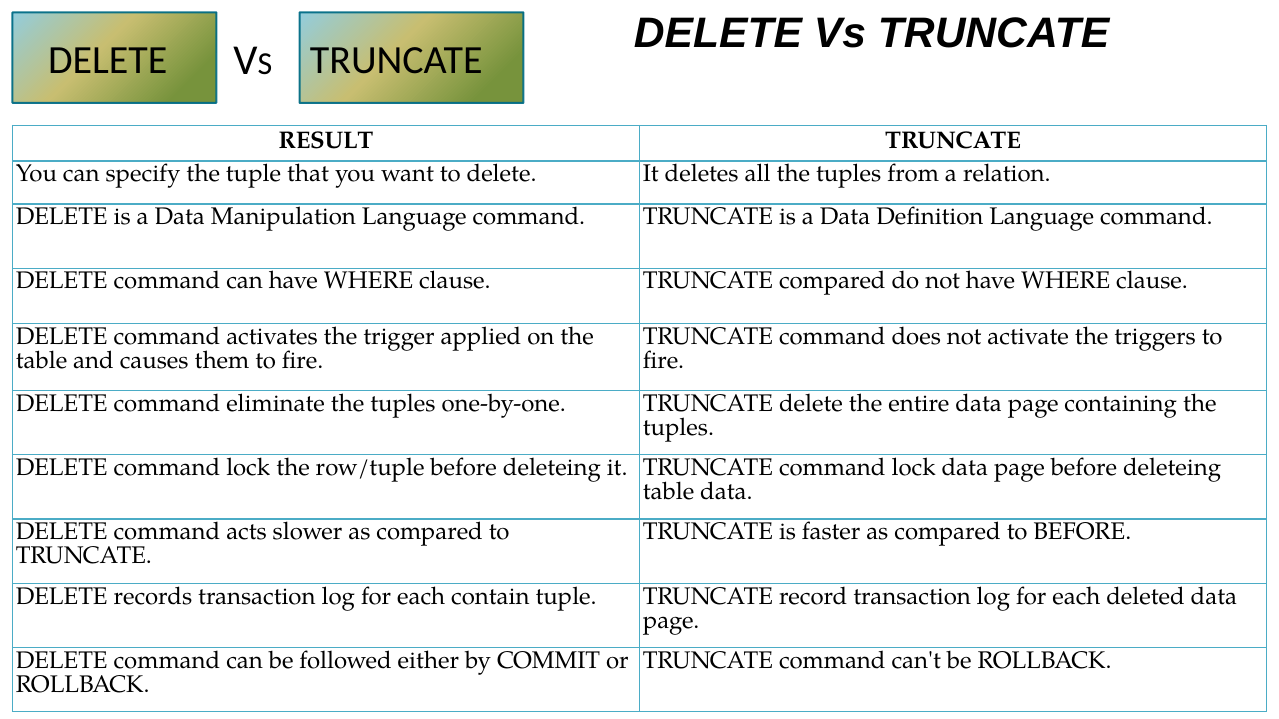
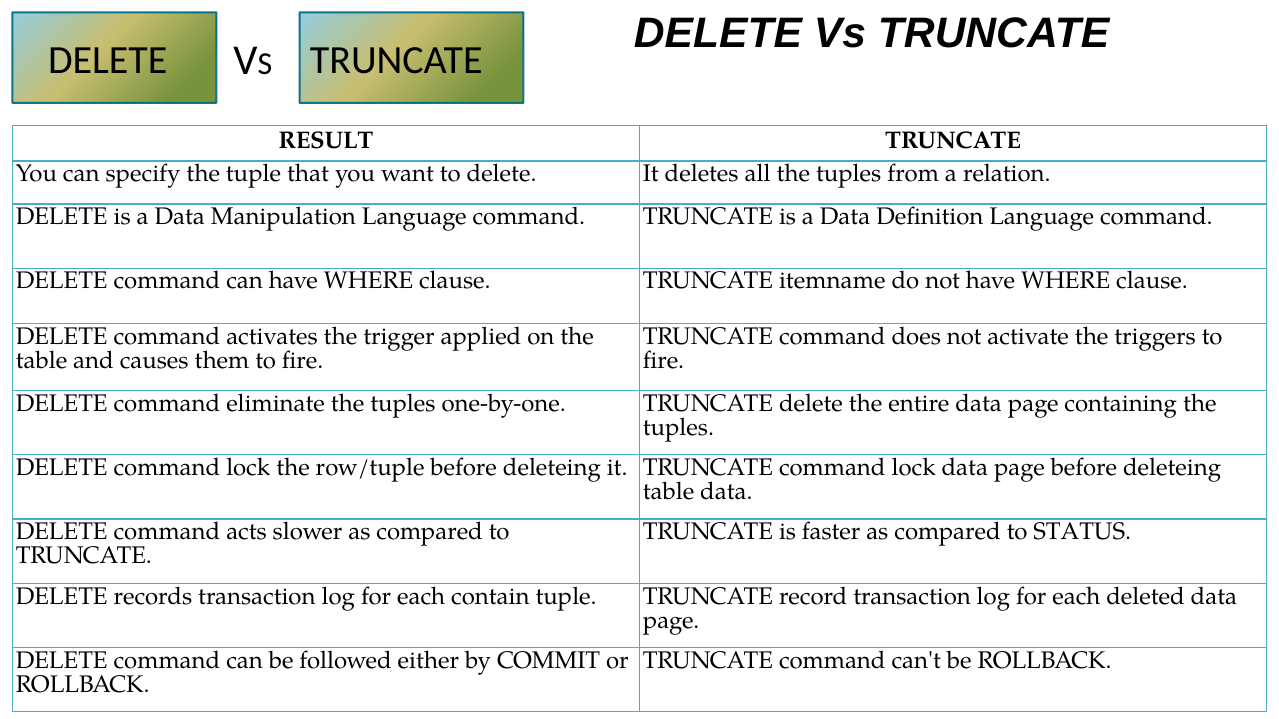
TRUNCATE compared: compared -> itemname
to BEFORE: BEFORE -> STATUS
